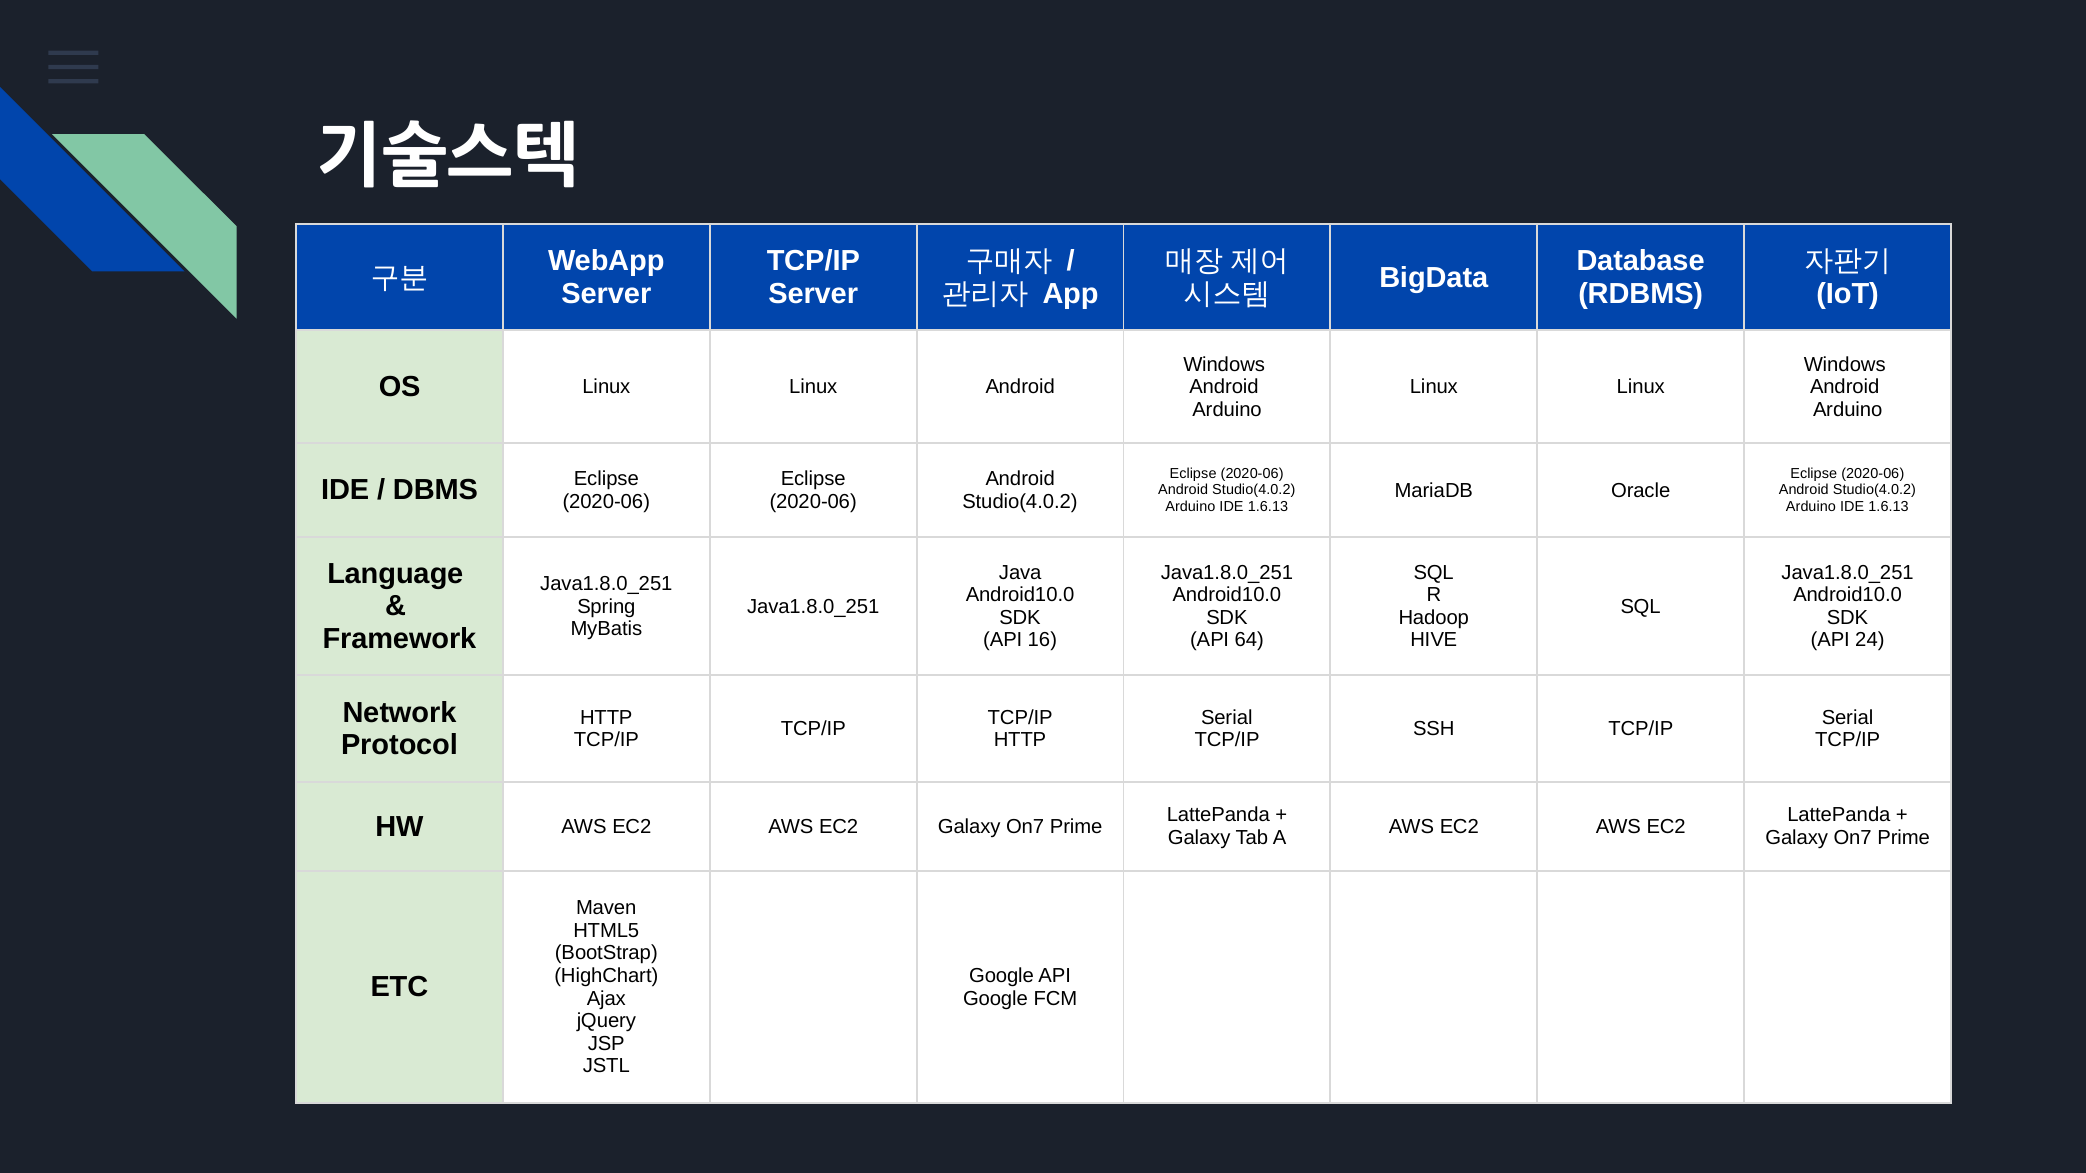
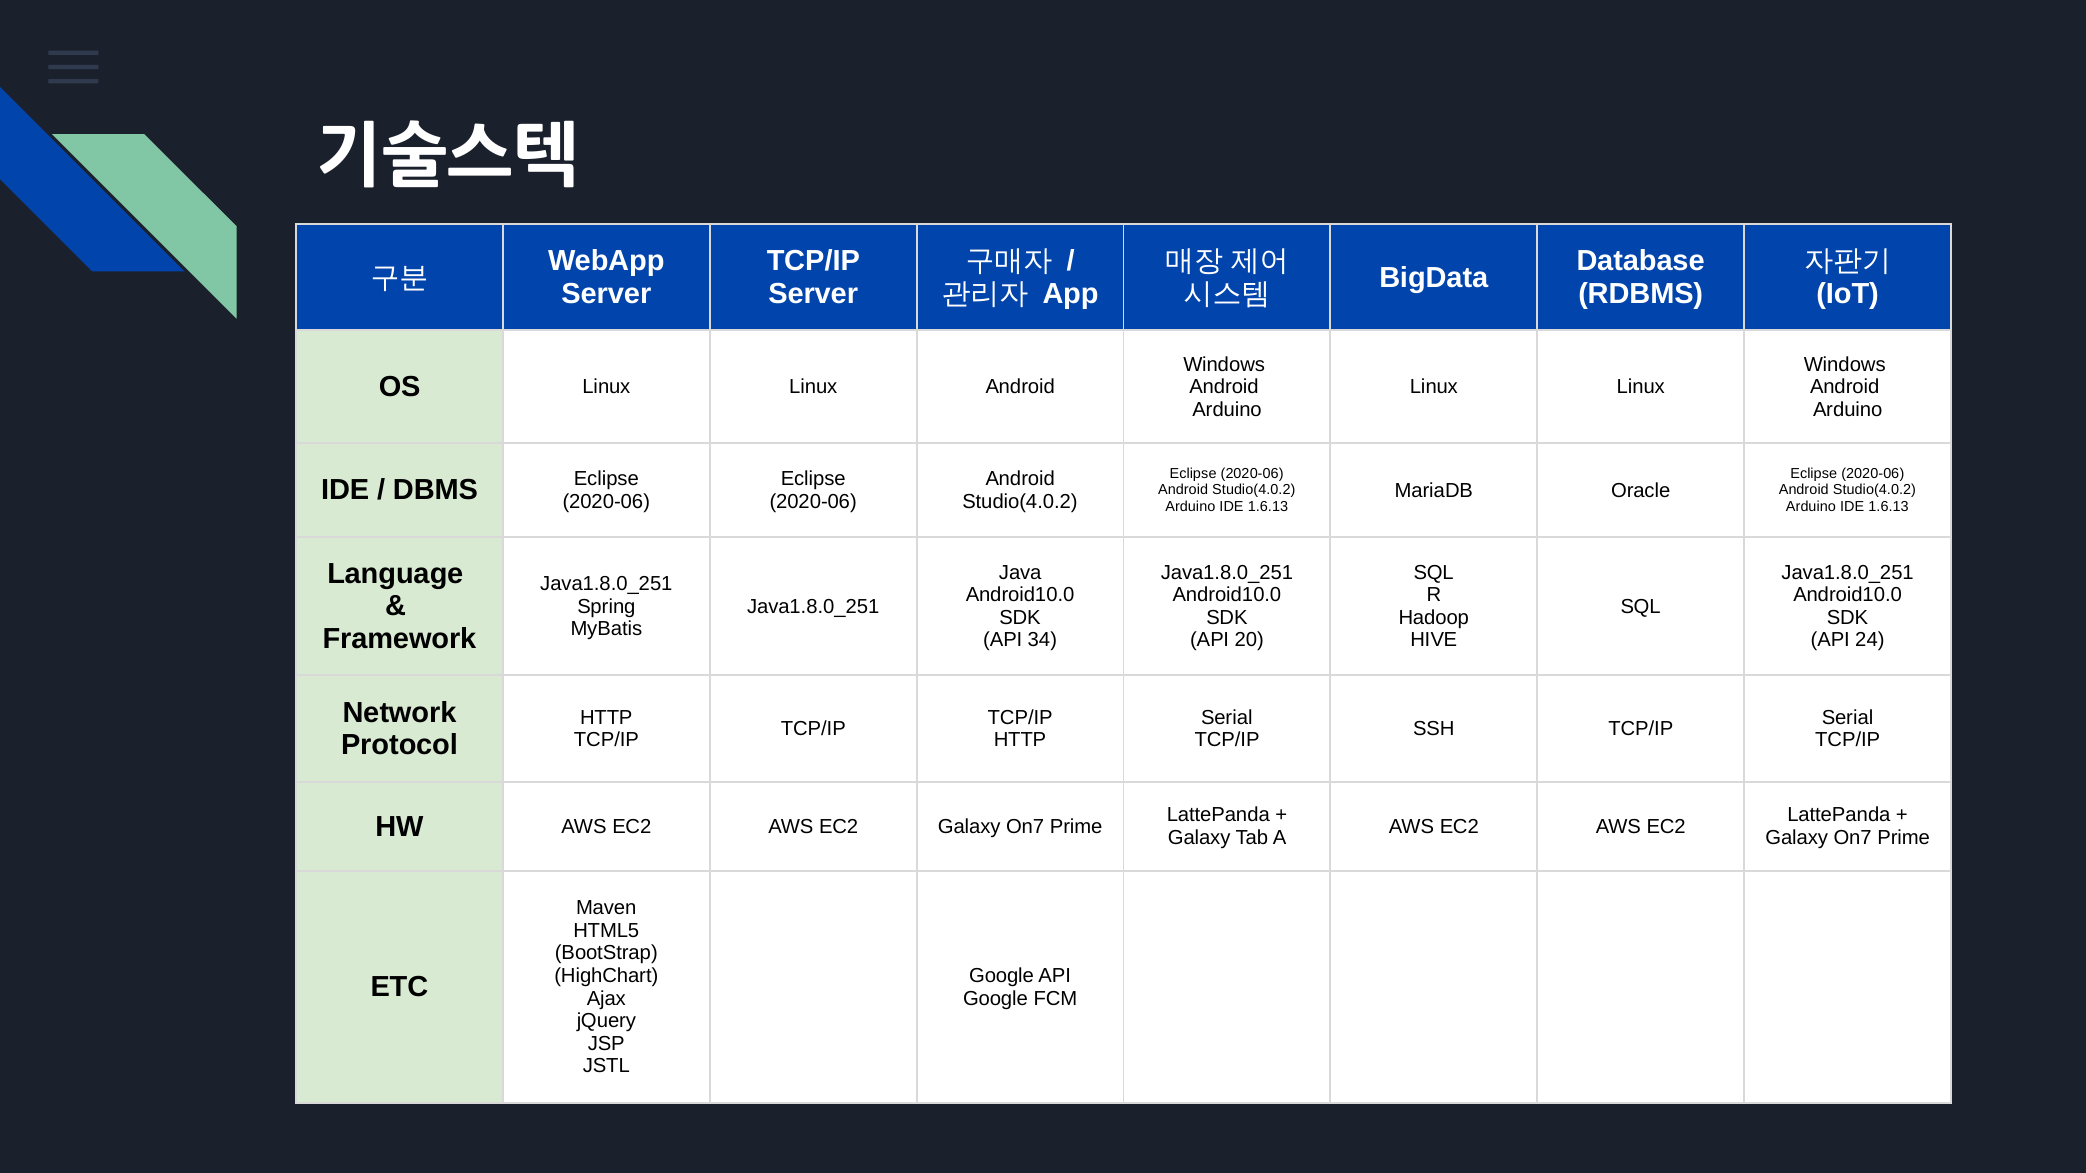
16: 16 -> 34
64: 64 -> 20
